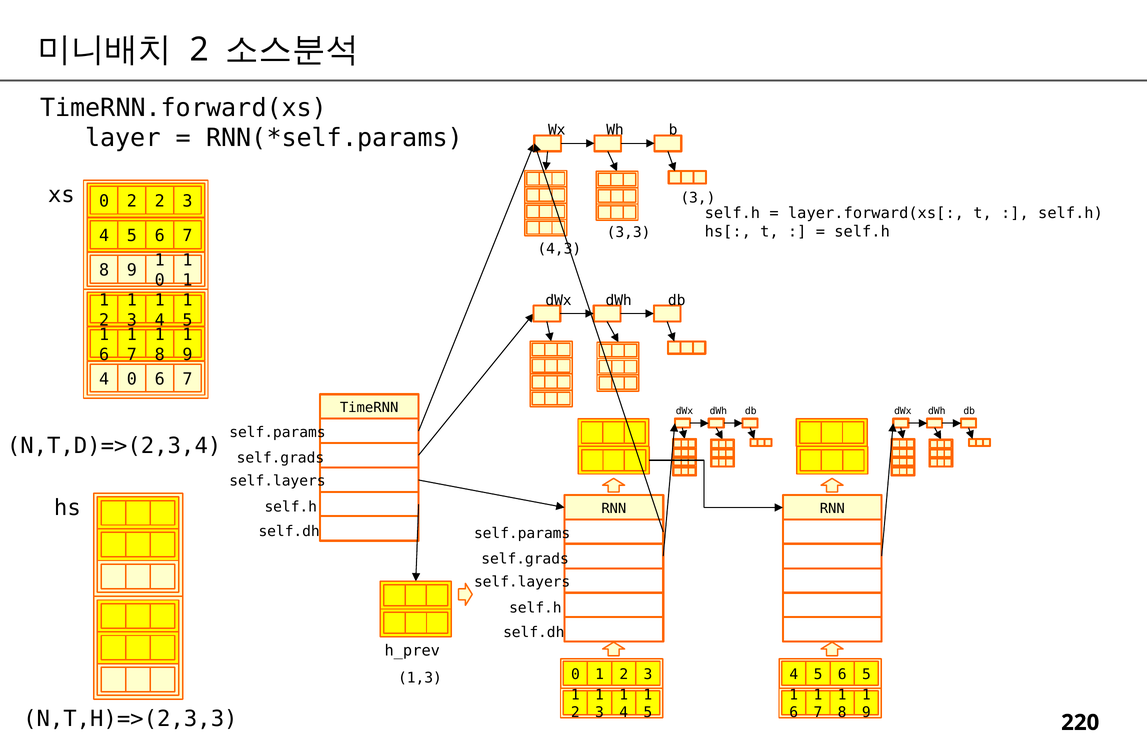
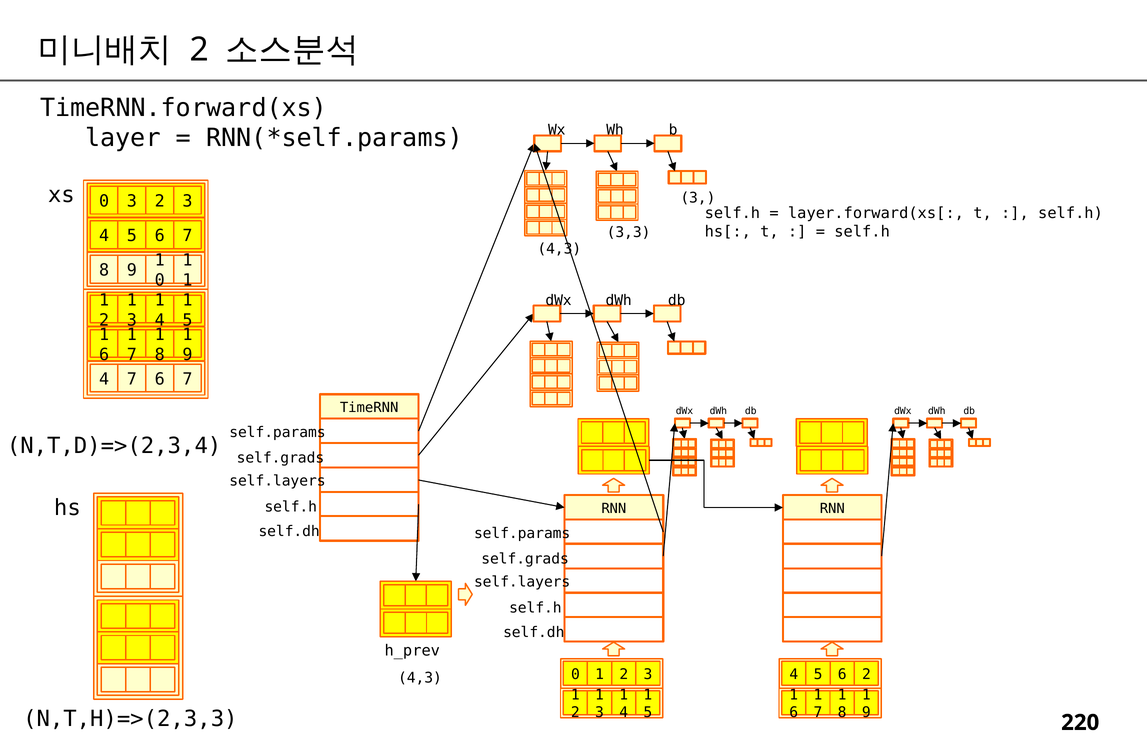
0 2: 2 -> 3
4 0: 0 -> 7
6 5: 5 -> 2
1,3 at (420, 678): 1,3 -> 4,3
